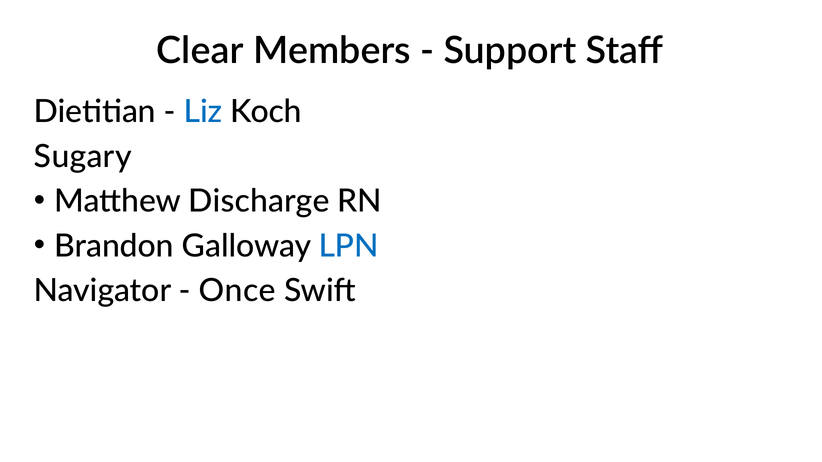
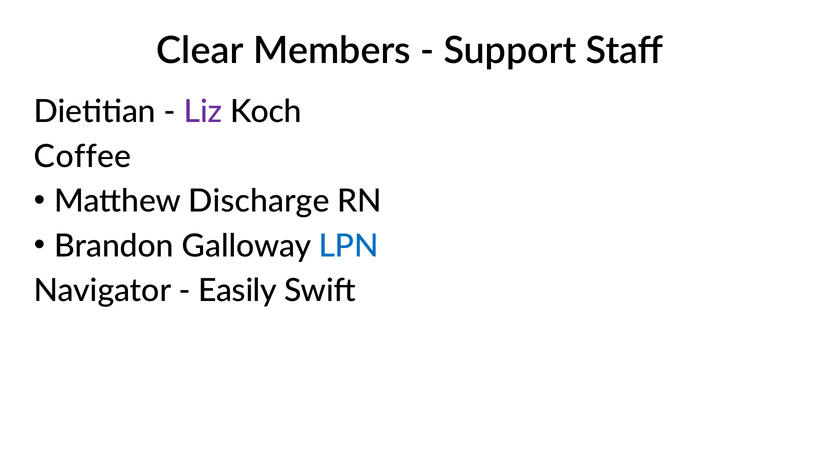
Liz colour: blue -> purple
Sugary: Sugary -> Coffee
Once: Once -> Easily
